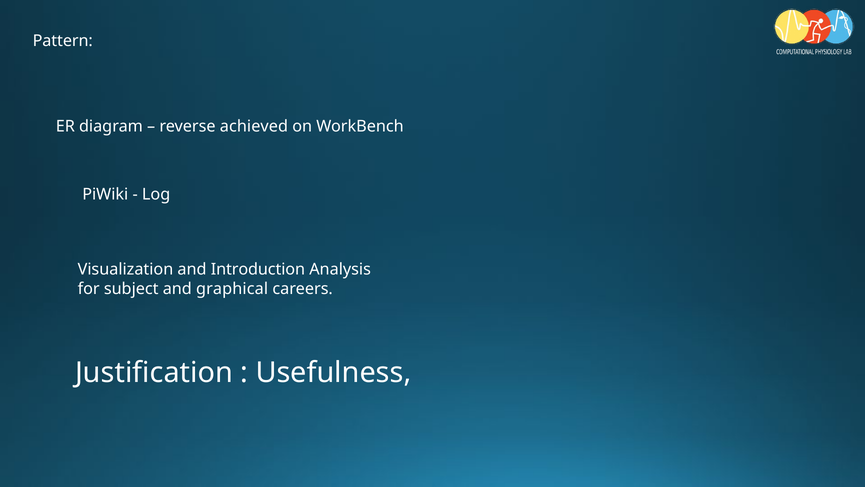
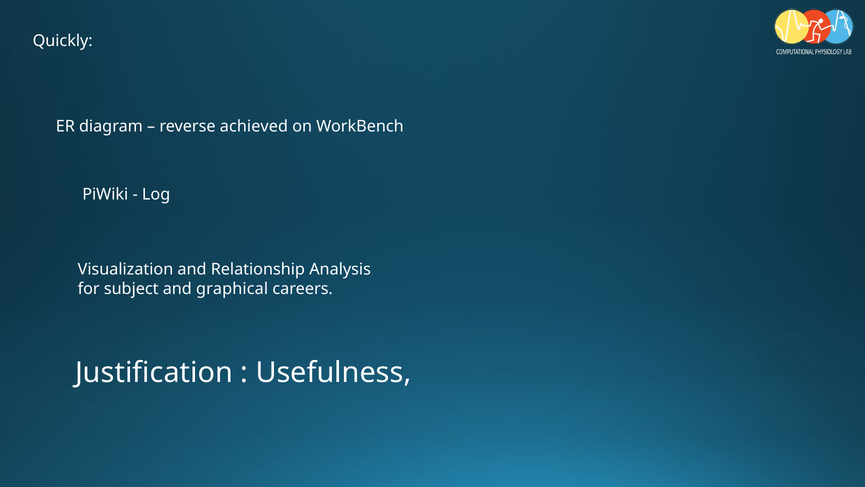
Pattern: Pattern -> Quickly
Introduction: Introduction -> Relationship
